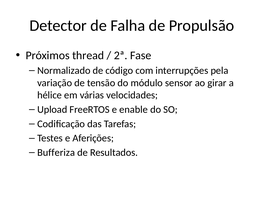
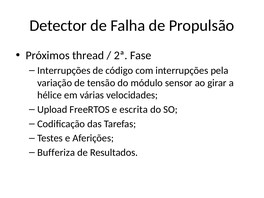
Normalizado at (64, 71): Normalizado -> Interrupções
enable: enable -> escrita
